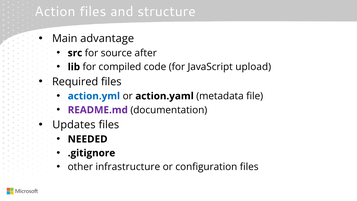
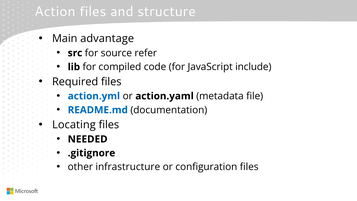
after: after -> refer
upload: upload -> include
README.md colour: purple -> blue
Updates: Updates -> Locating
